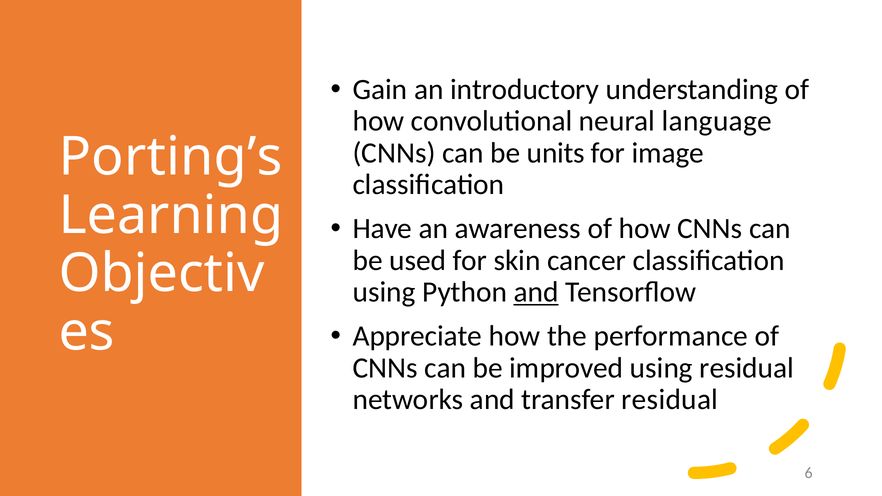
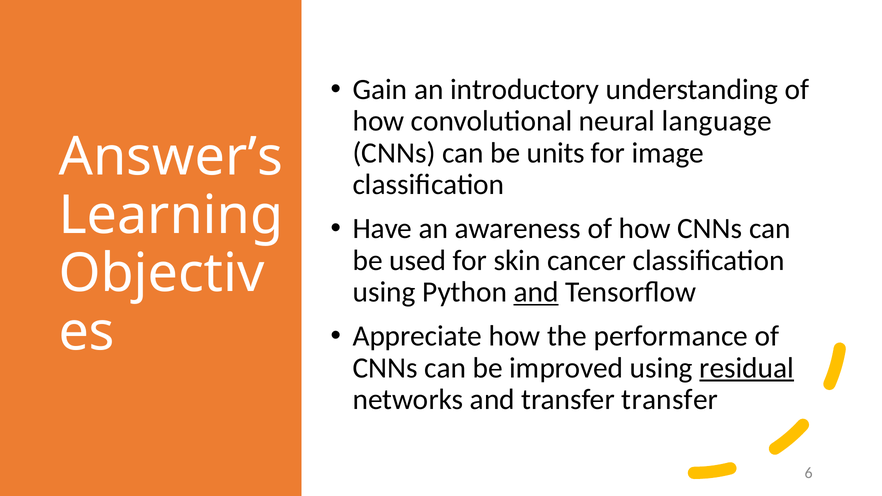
Porting’s: Porting’s -> Answer’s
residual at (747, 368) underline: none -> present
transfer residual: residual -> transfer
